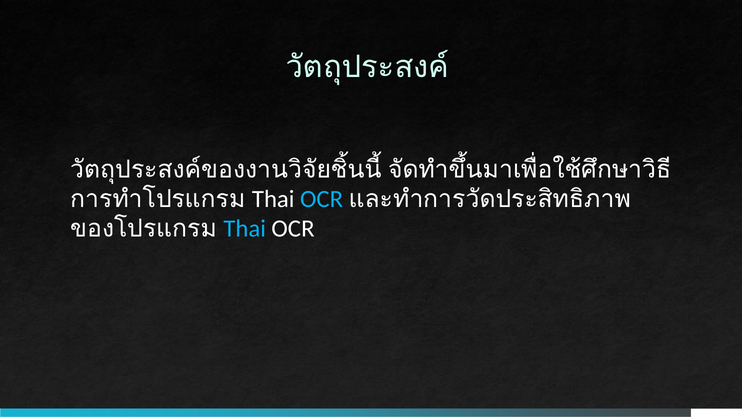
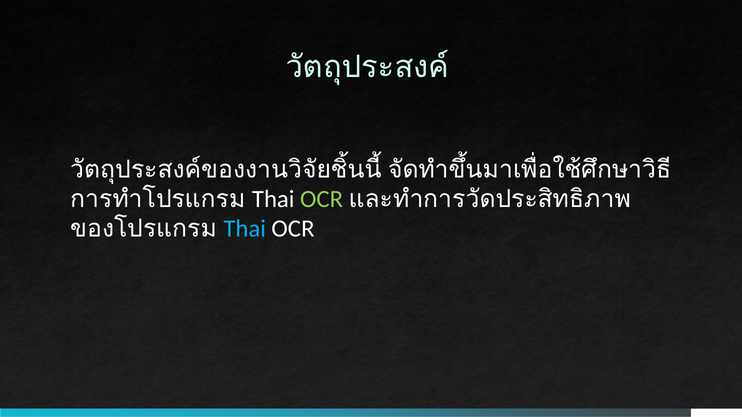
OCR at (322, 199) colour: light blue -> light green
